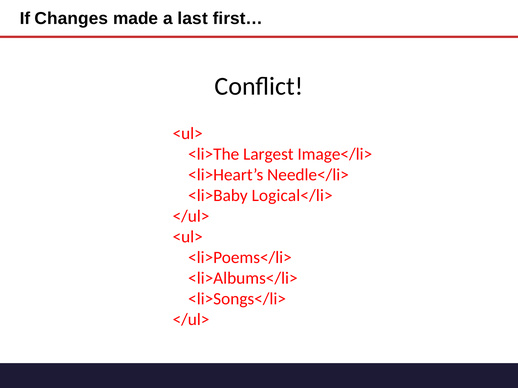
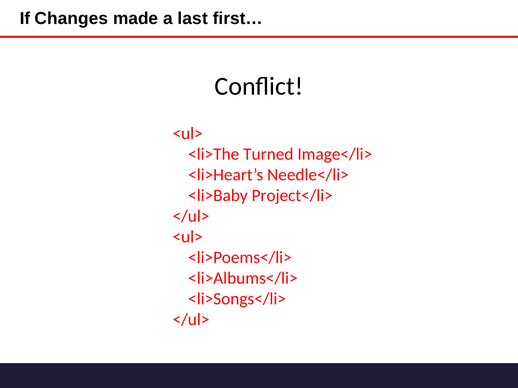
Largest: Largest -> Turned
Logical</li>: Logical</li> -> Project</li>
